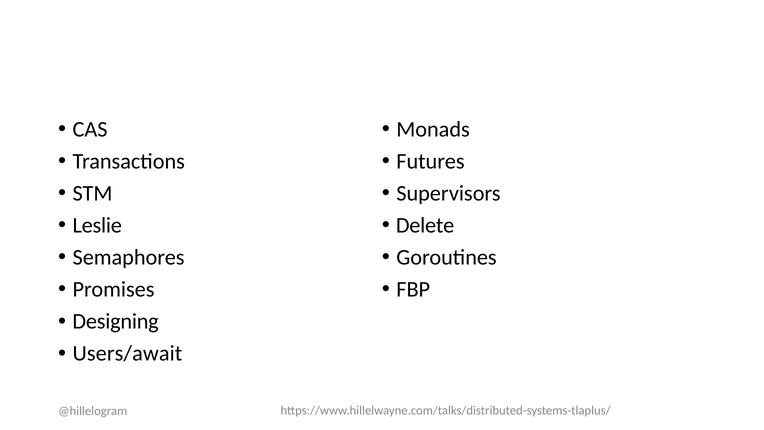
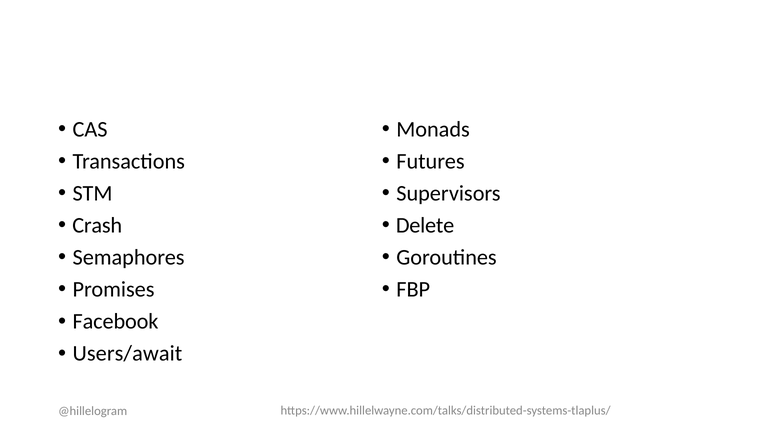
Leslie: Leslie -> Crash
Designing: Designing -> Facebook
